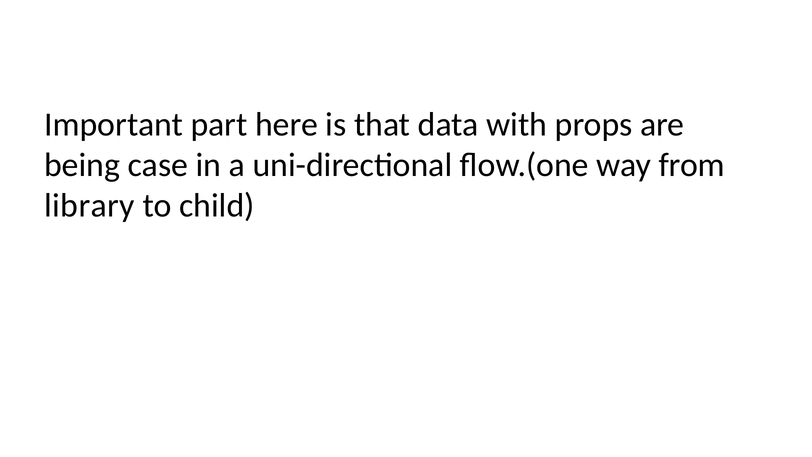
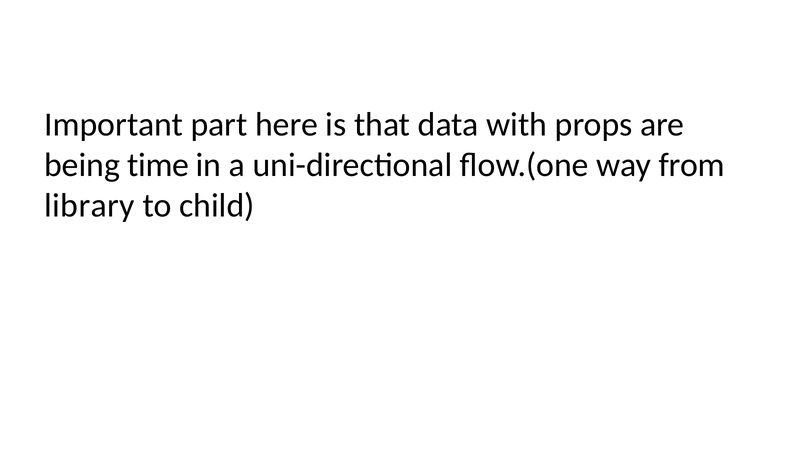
case: case -> time
